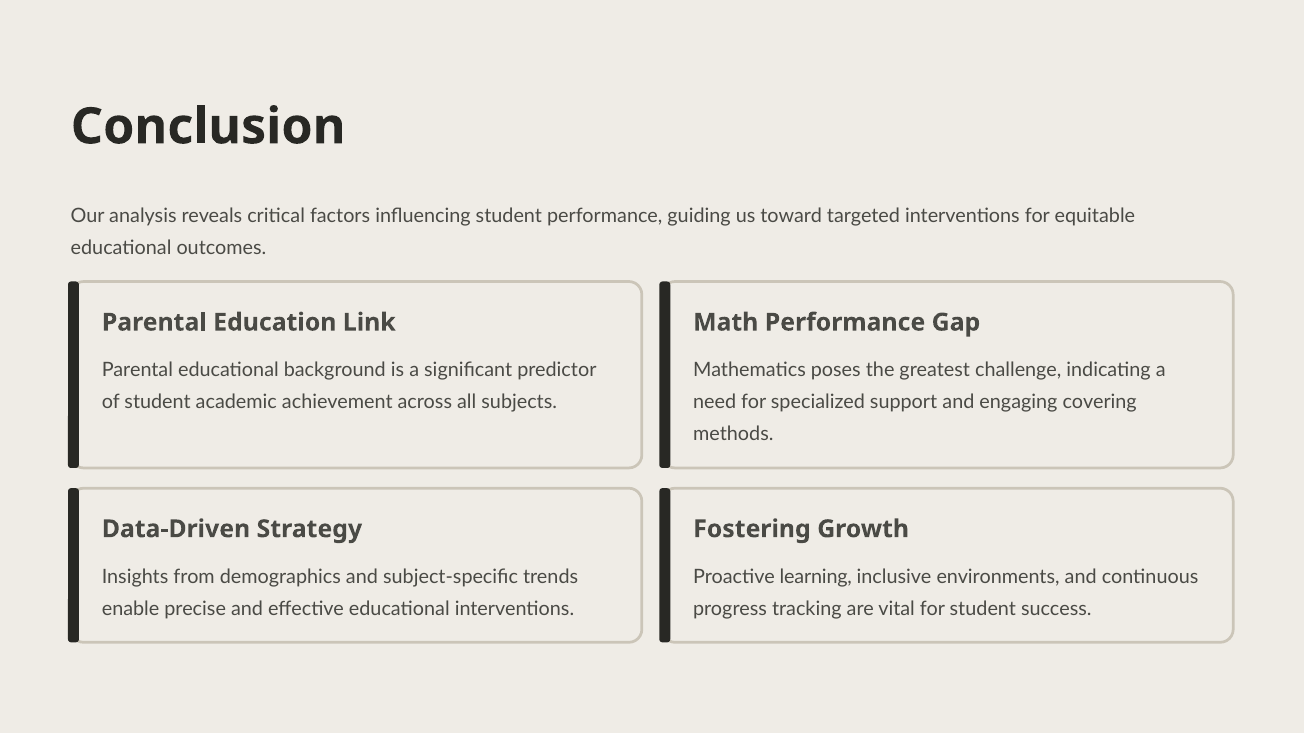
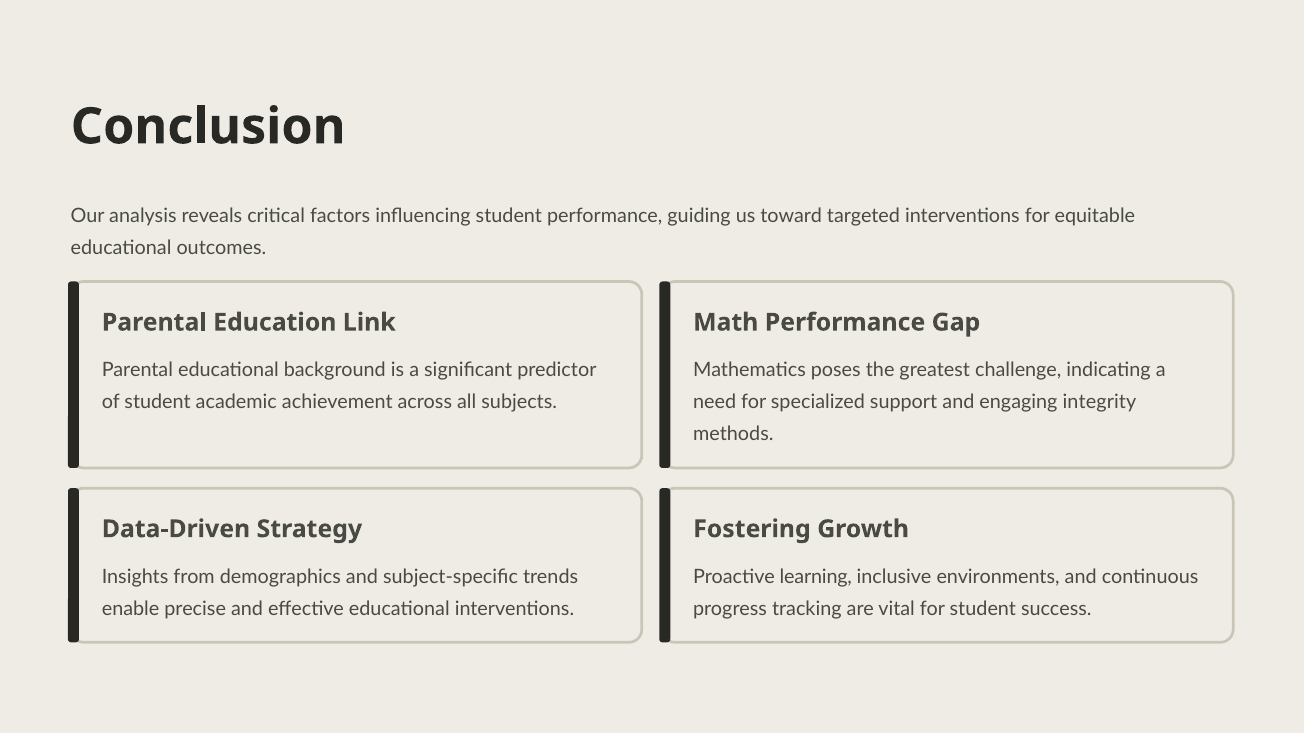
covering: covering -> integrity
